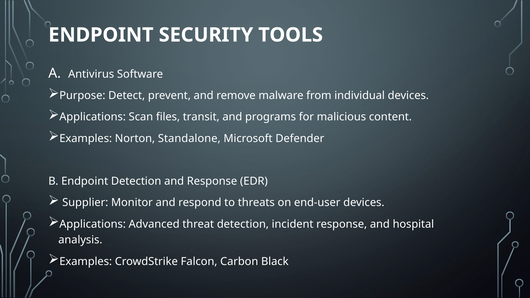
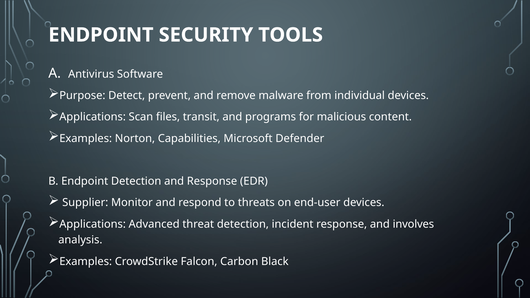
Standalone: Standalone -> Capabilities
hospital: hospital -> involves
